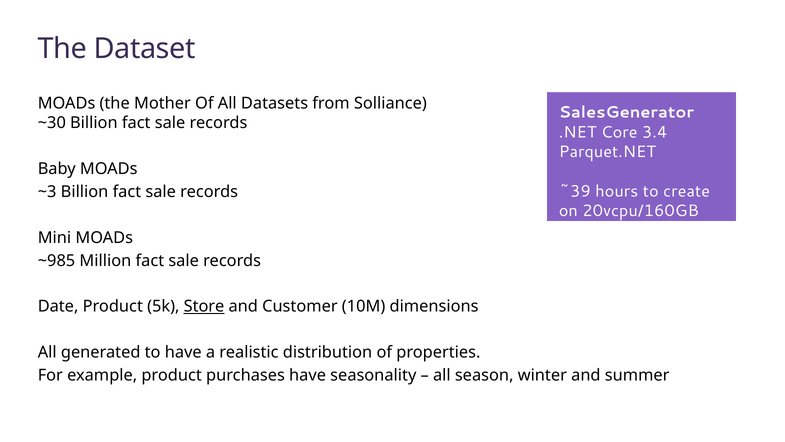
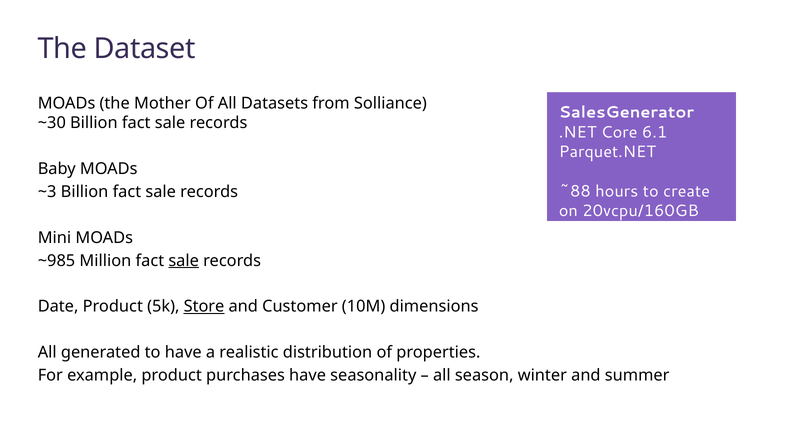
3.4: 3.4 -> 6.1
~39: ~39 -> ~88
sale at (184, 260) underline: none -> present
